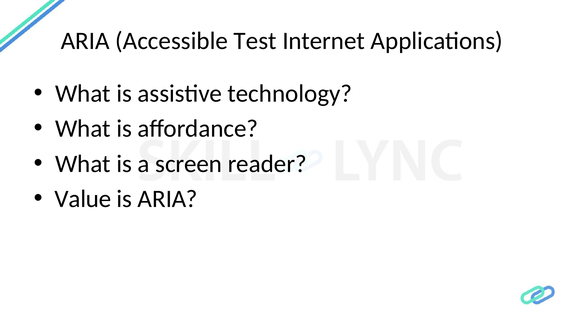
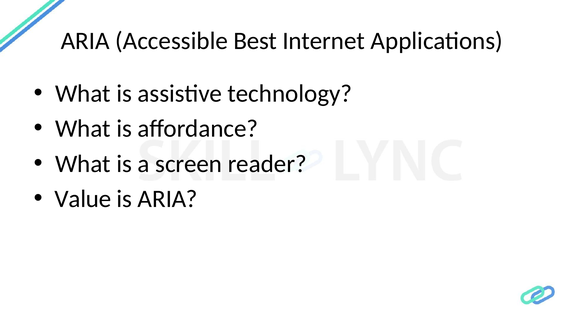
Test: Test -> Best
